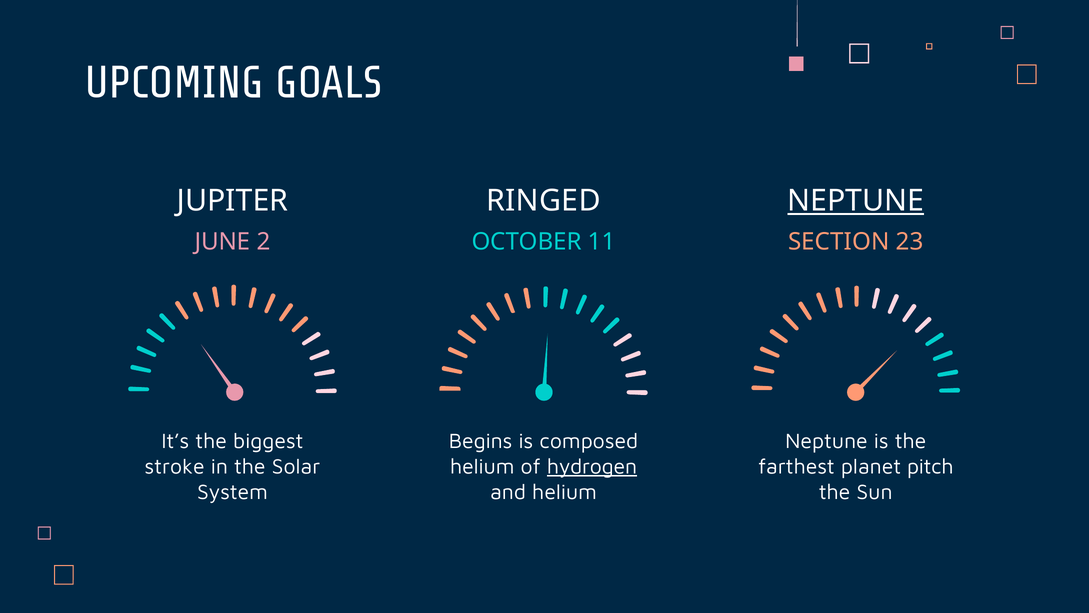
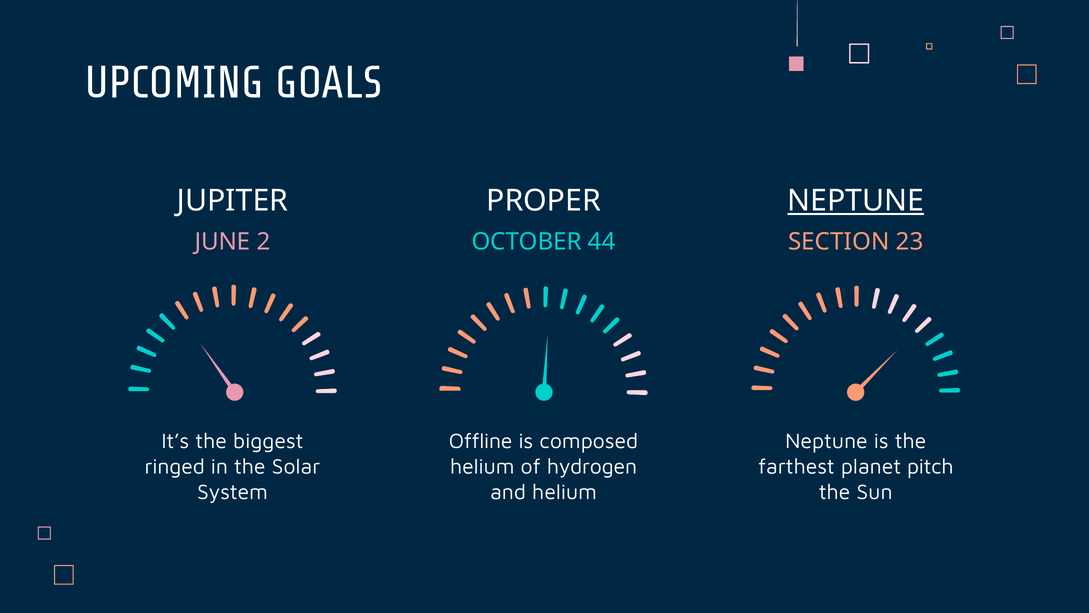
RINGED: RINGED -> PROPER
11: 11 -> 44
Begins: Begins -> Offline
stroke: stroke -> ringed
hydrogen underline: present -> none
